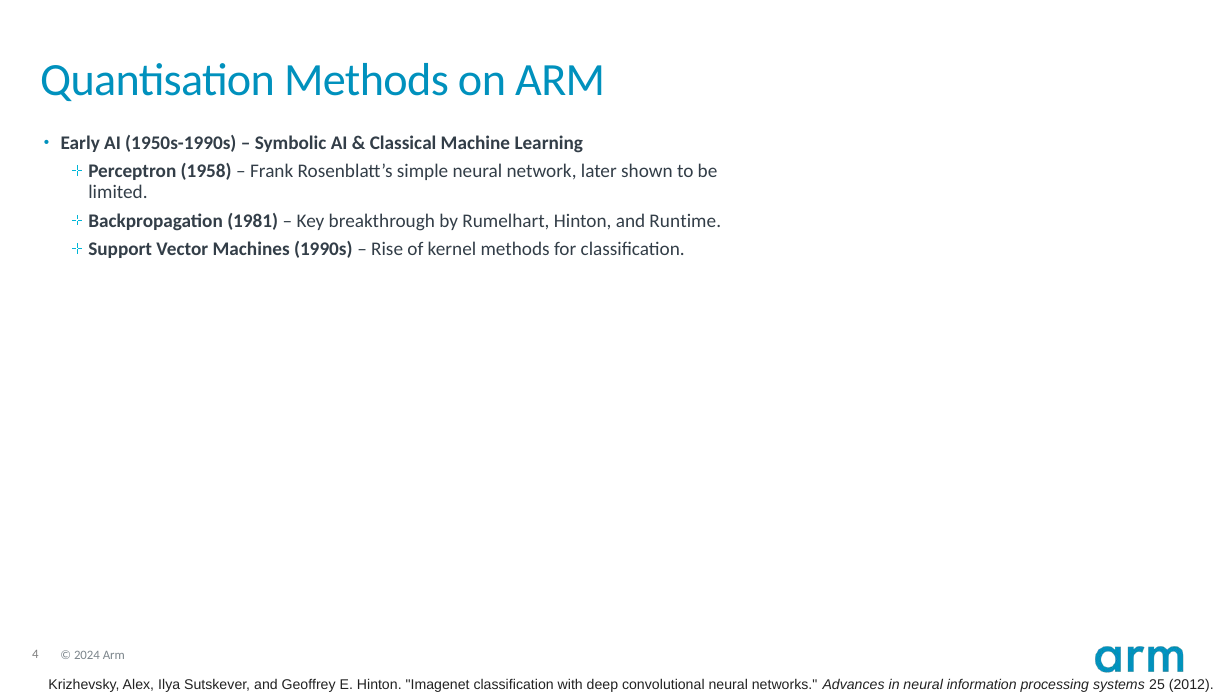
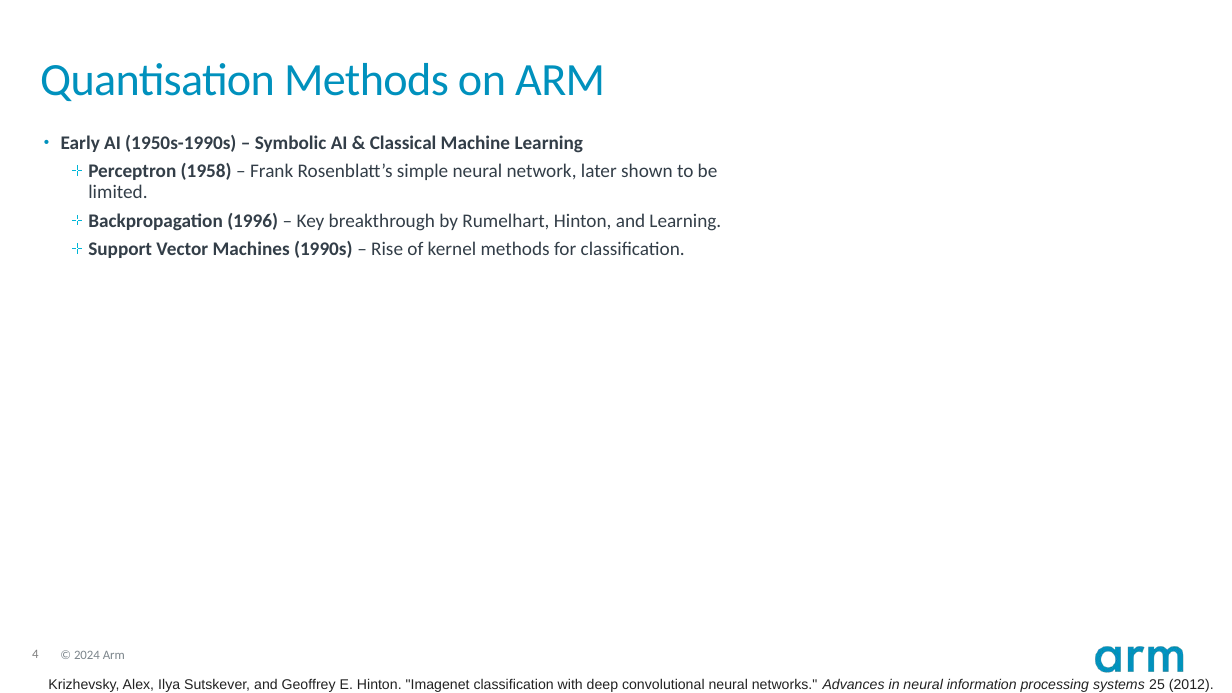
1981: 1981 -> 1996
and Runtime: Runtime -> Learning
